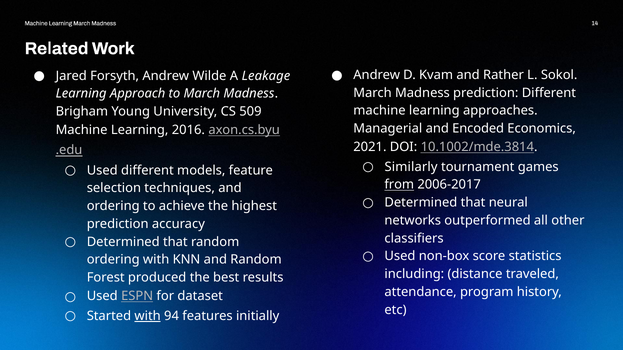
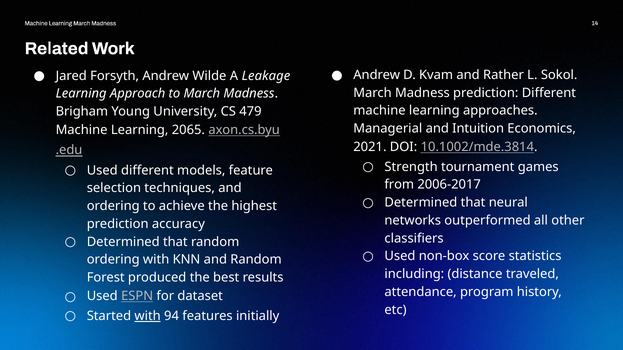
509: 509 -> 479
Encoded: Encoded -> Intuition
2016: 2016 -> 2065
Similarly: Similarly -> Strength
from underline: present -> none
